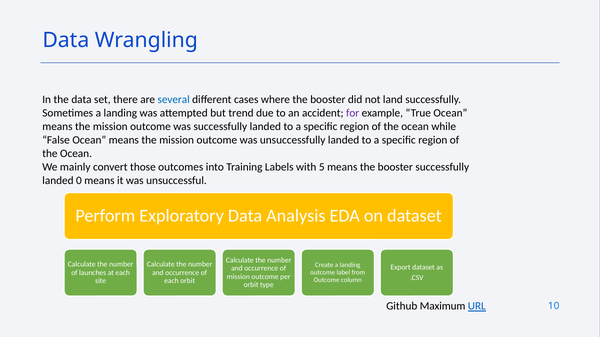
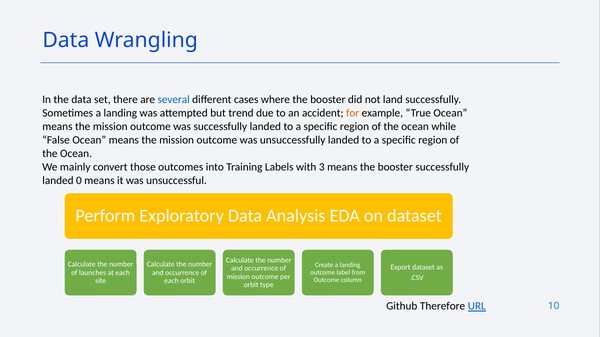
for colour: purple -> orange
5: 5 -> 3
Maximum: Maximum -> Therefore
